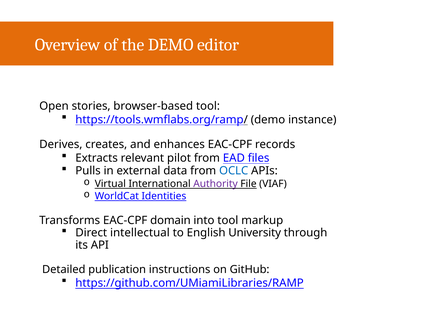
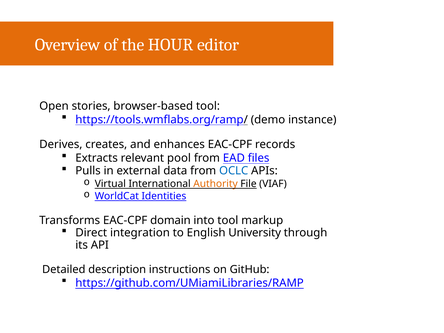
the DEMO: DEMO -> HOUR
pilot: pilot -> pool
Authority colour: purple -> orange
intellectual: intellectual -> integration
publication: publication -> description
